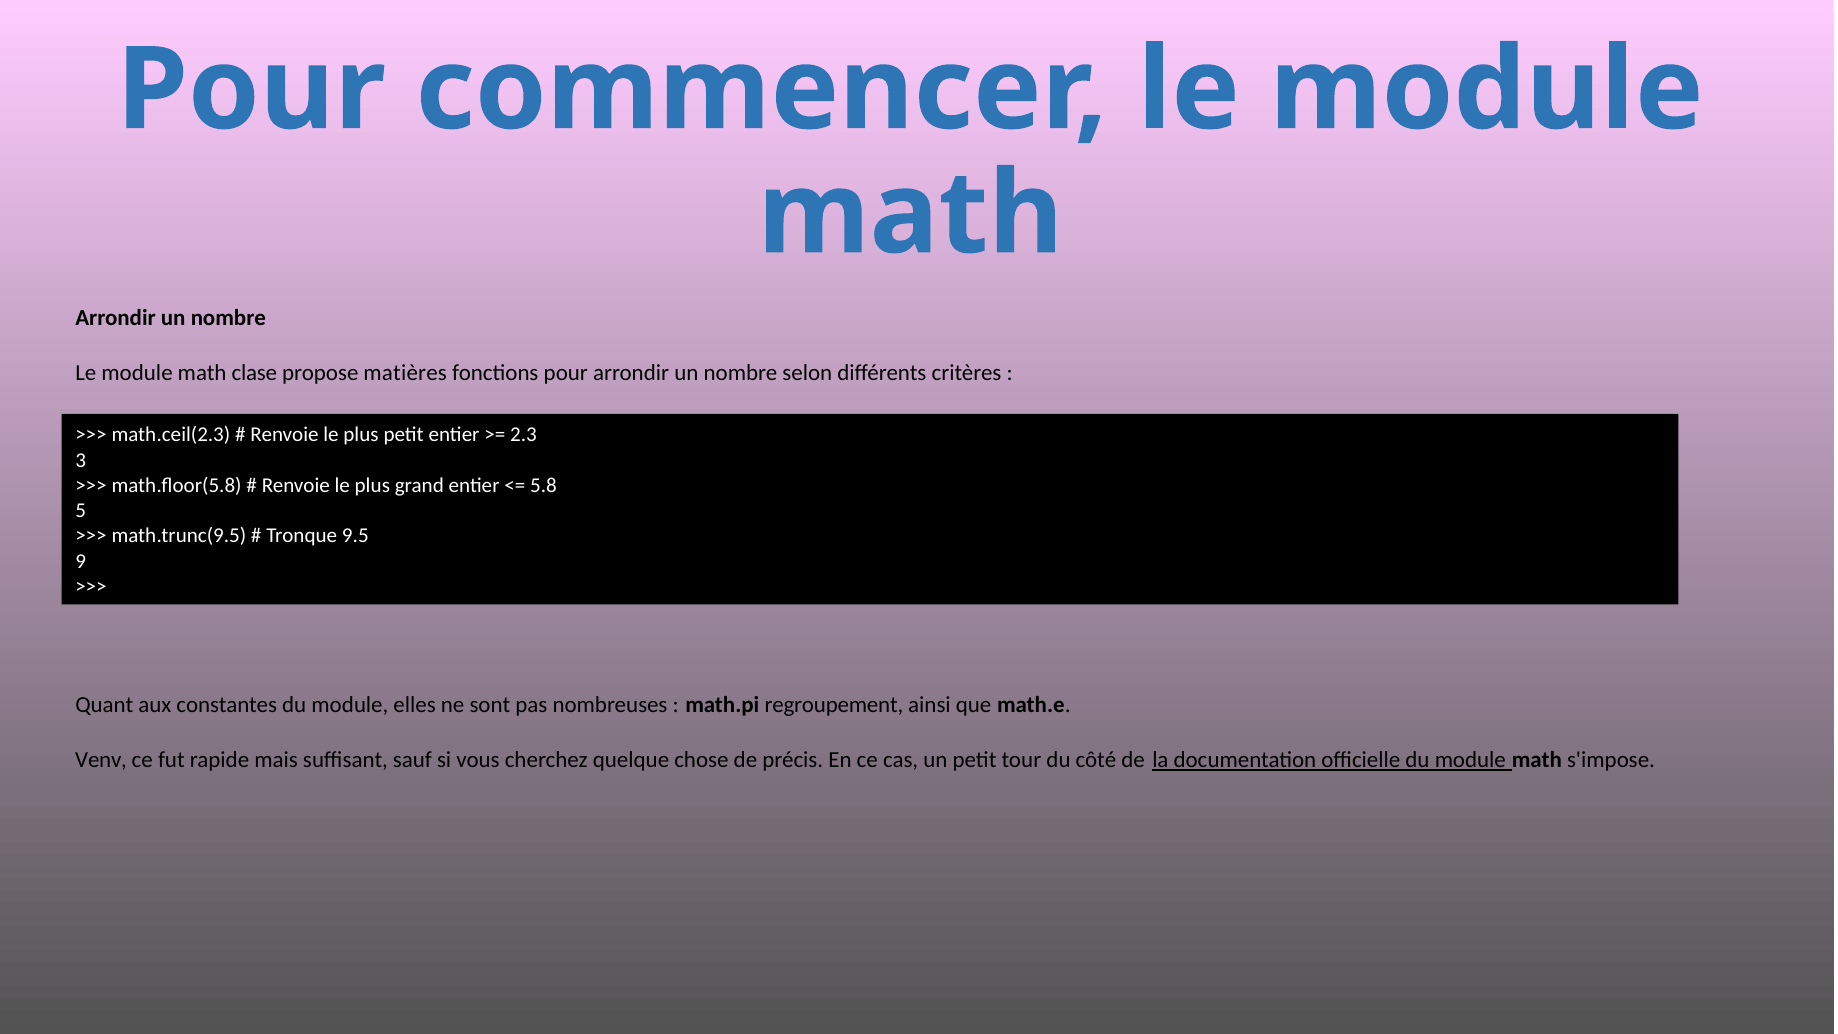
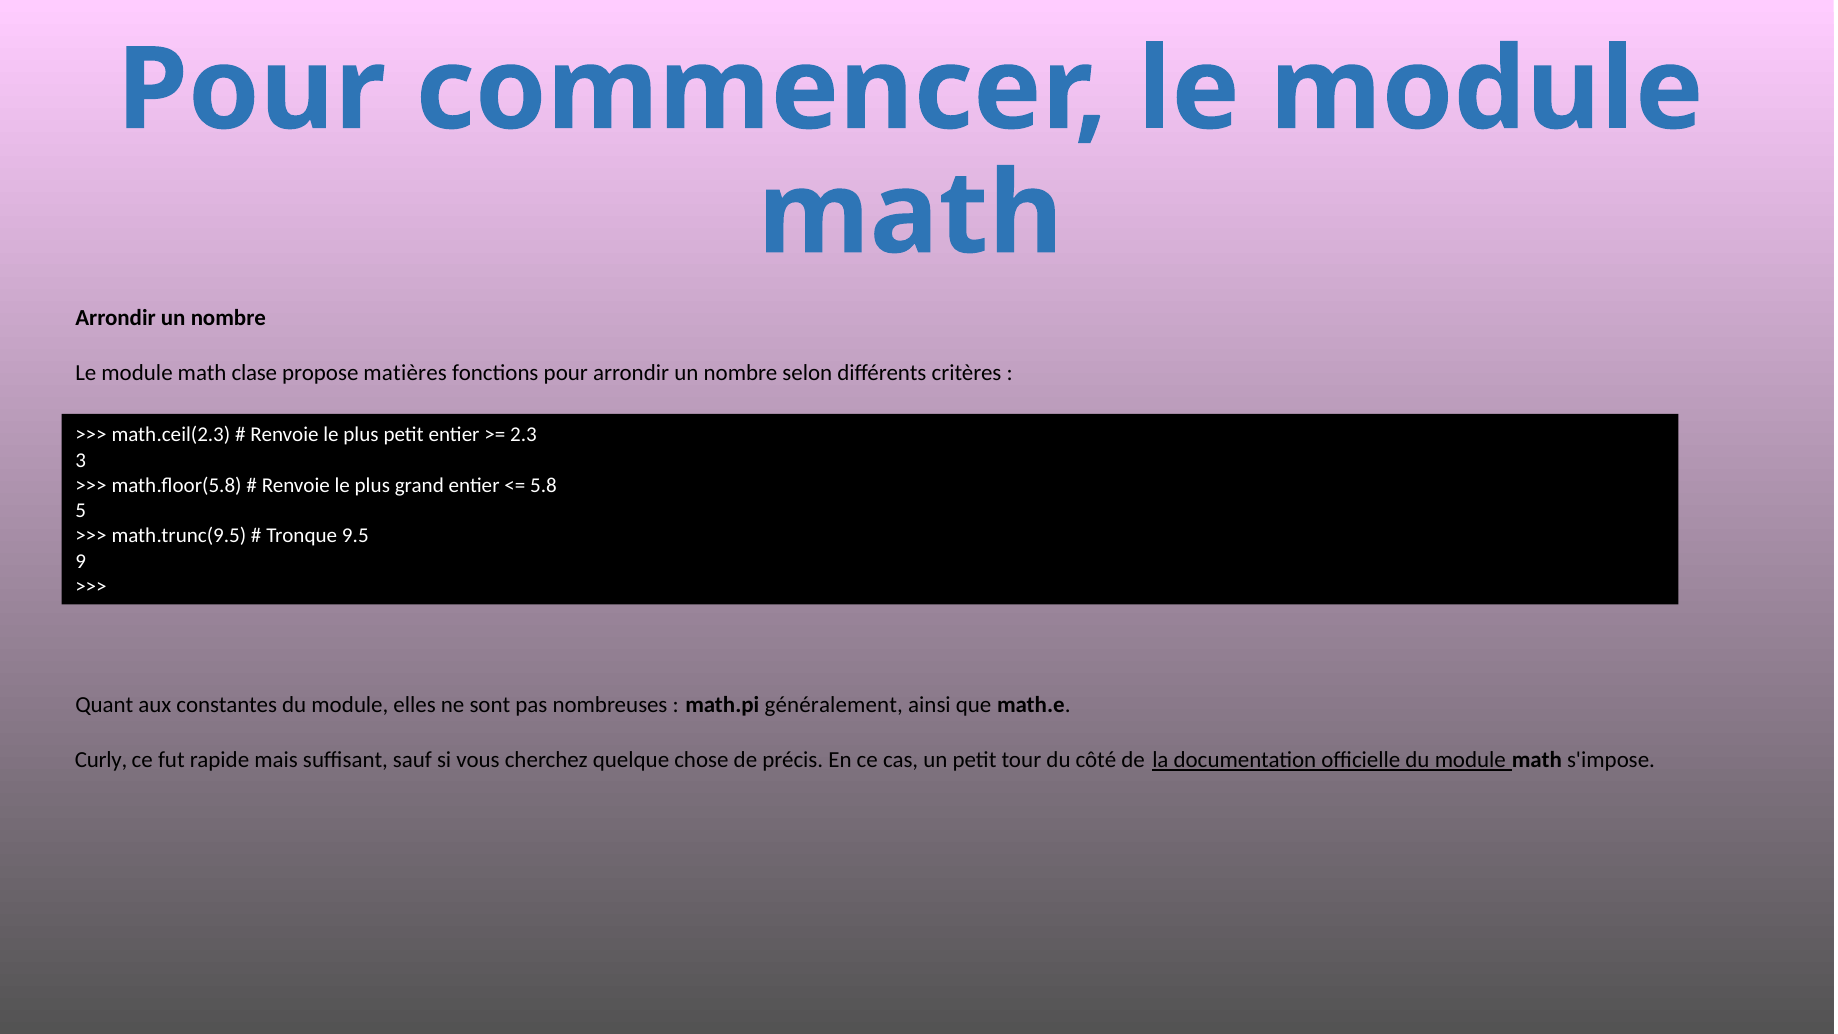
regroupement: regroupement -> généralement
Venv: Venv -> Curly
